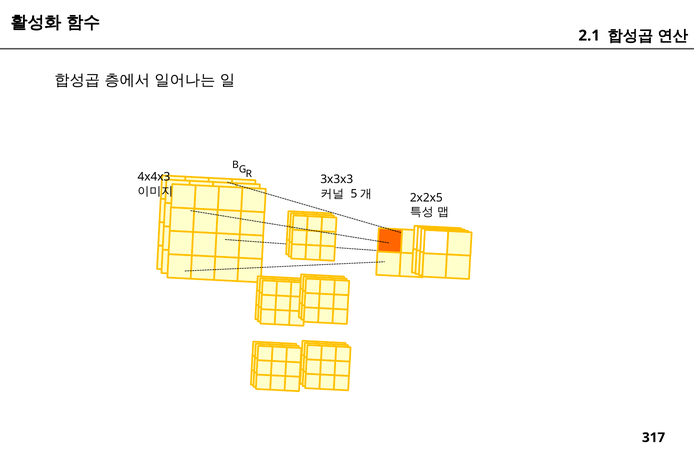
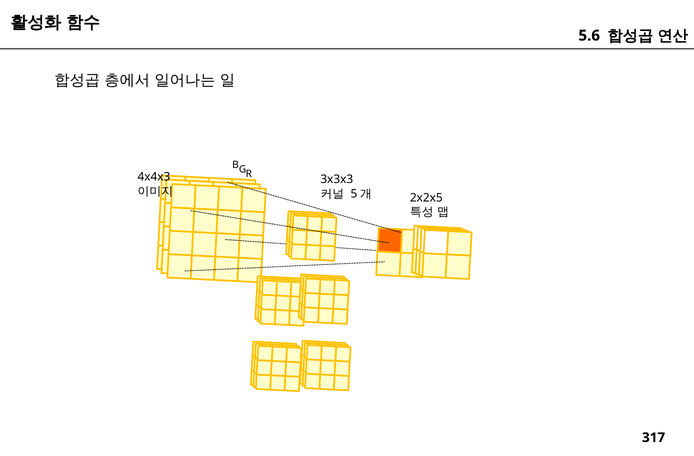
2.1: 2.1 -> 5.6
